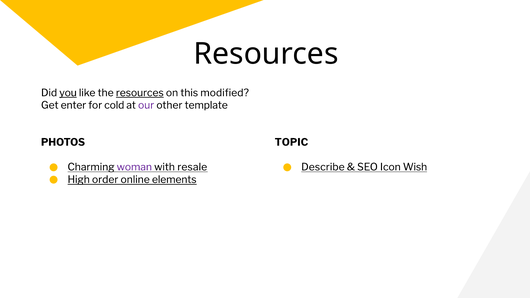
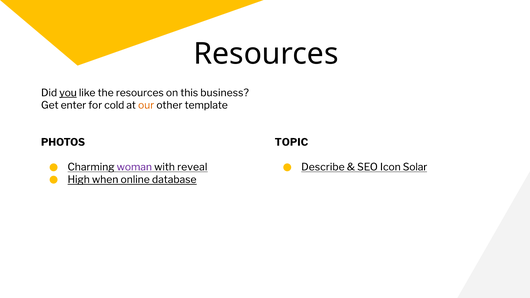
resources at (140, 93) underline: present -> none
modified: modified -> business
our colour: purple -> orange
resale: resale -> reveal
Wish: Wish -> Solar
order: order -> when
elements: elements -> database
